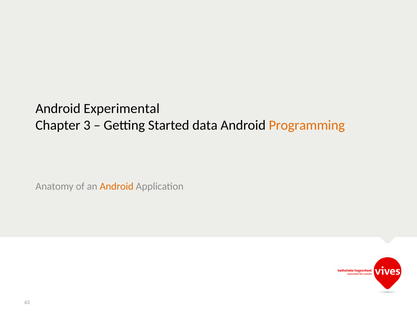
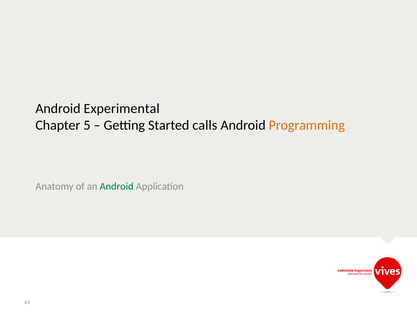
3: 3 -> 5
data: data -> calls
Android at (117, 186) colour: orange -> green
